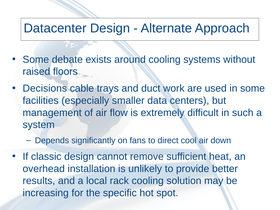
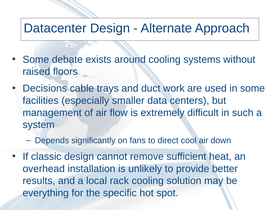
increasing: increasing -> everything
